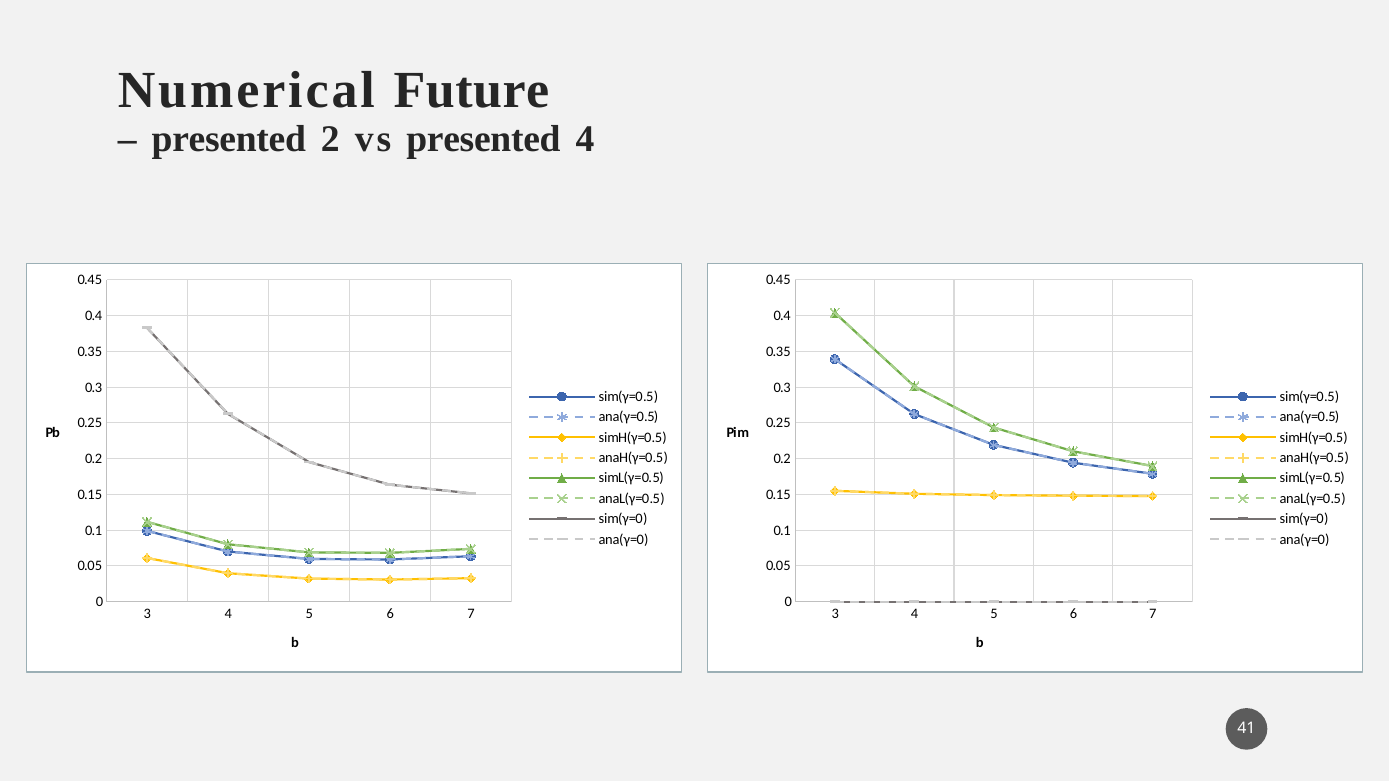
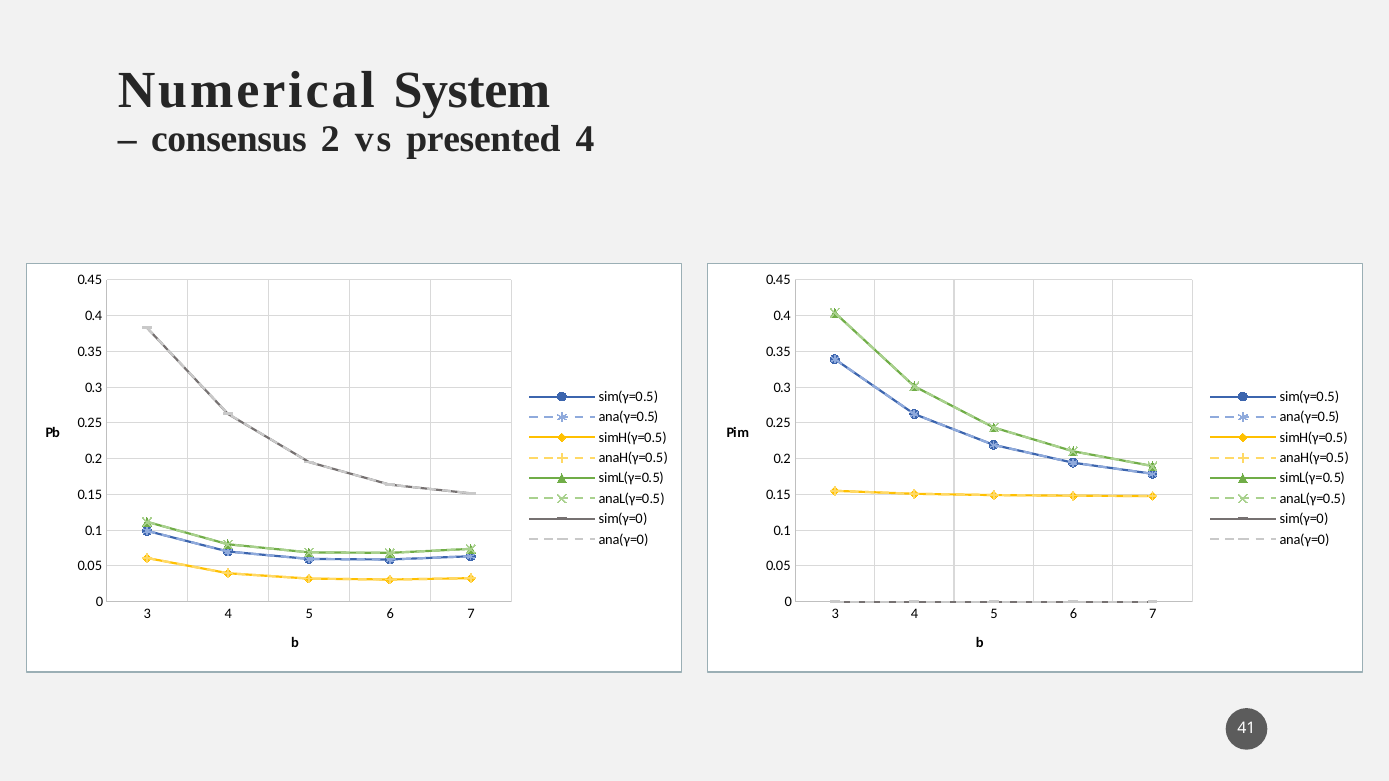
Future: Future -> System
presented at (229, 139): presented -> consensus
